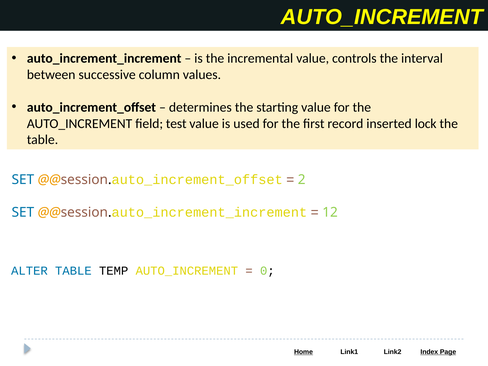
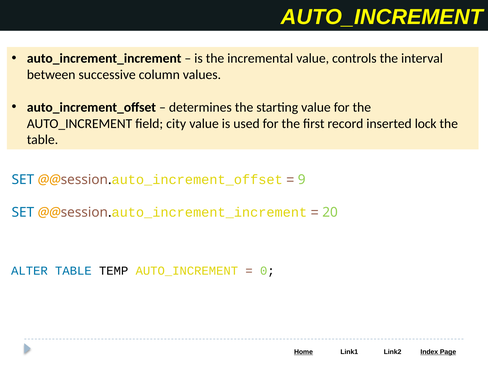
test: test -> city
2: 2 -> 9
12: 12 -> 20
